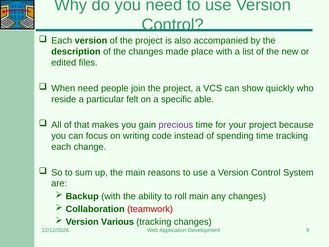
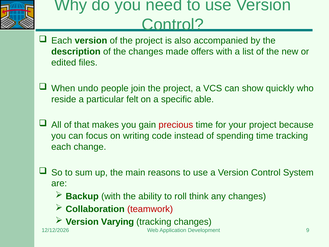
place: place -> offers
When need: need -> undo
precious colour: purple -> red
roll main: main -> think
Various: Various -> Varying
